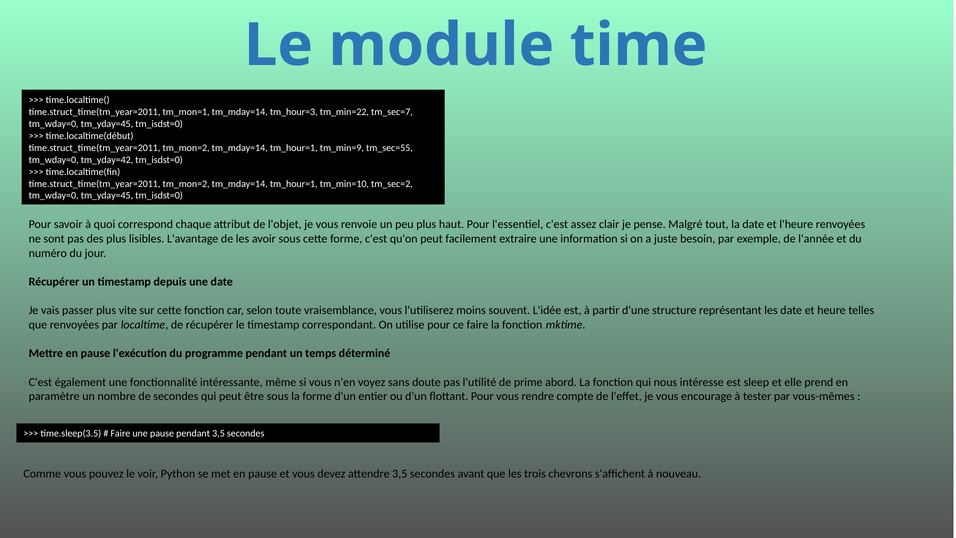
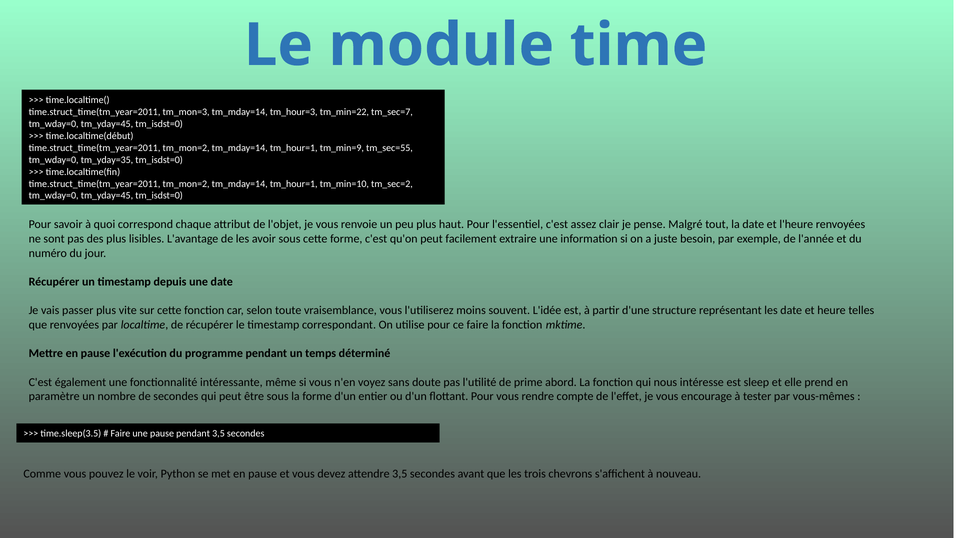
tm_mon=1: tm_mon=1 -> tm_mon=3
tm_yday=42: tm_yday=42 -> tm_yday=35
